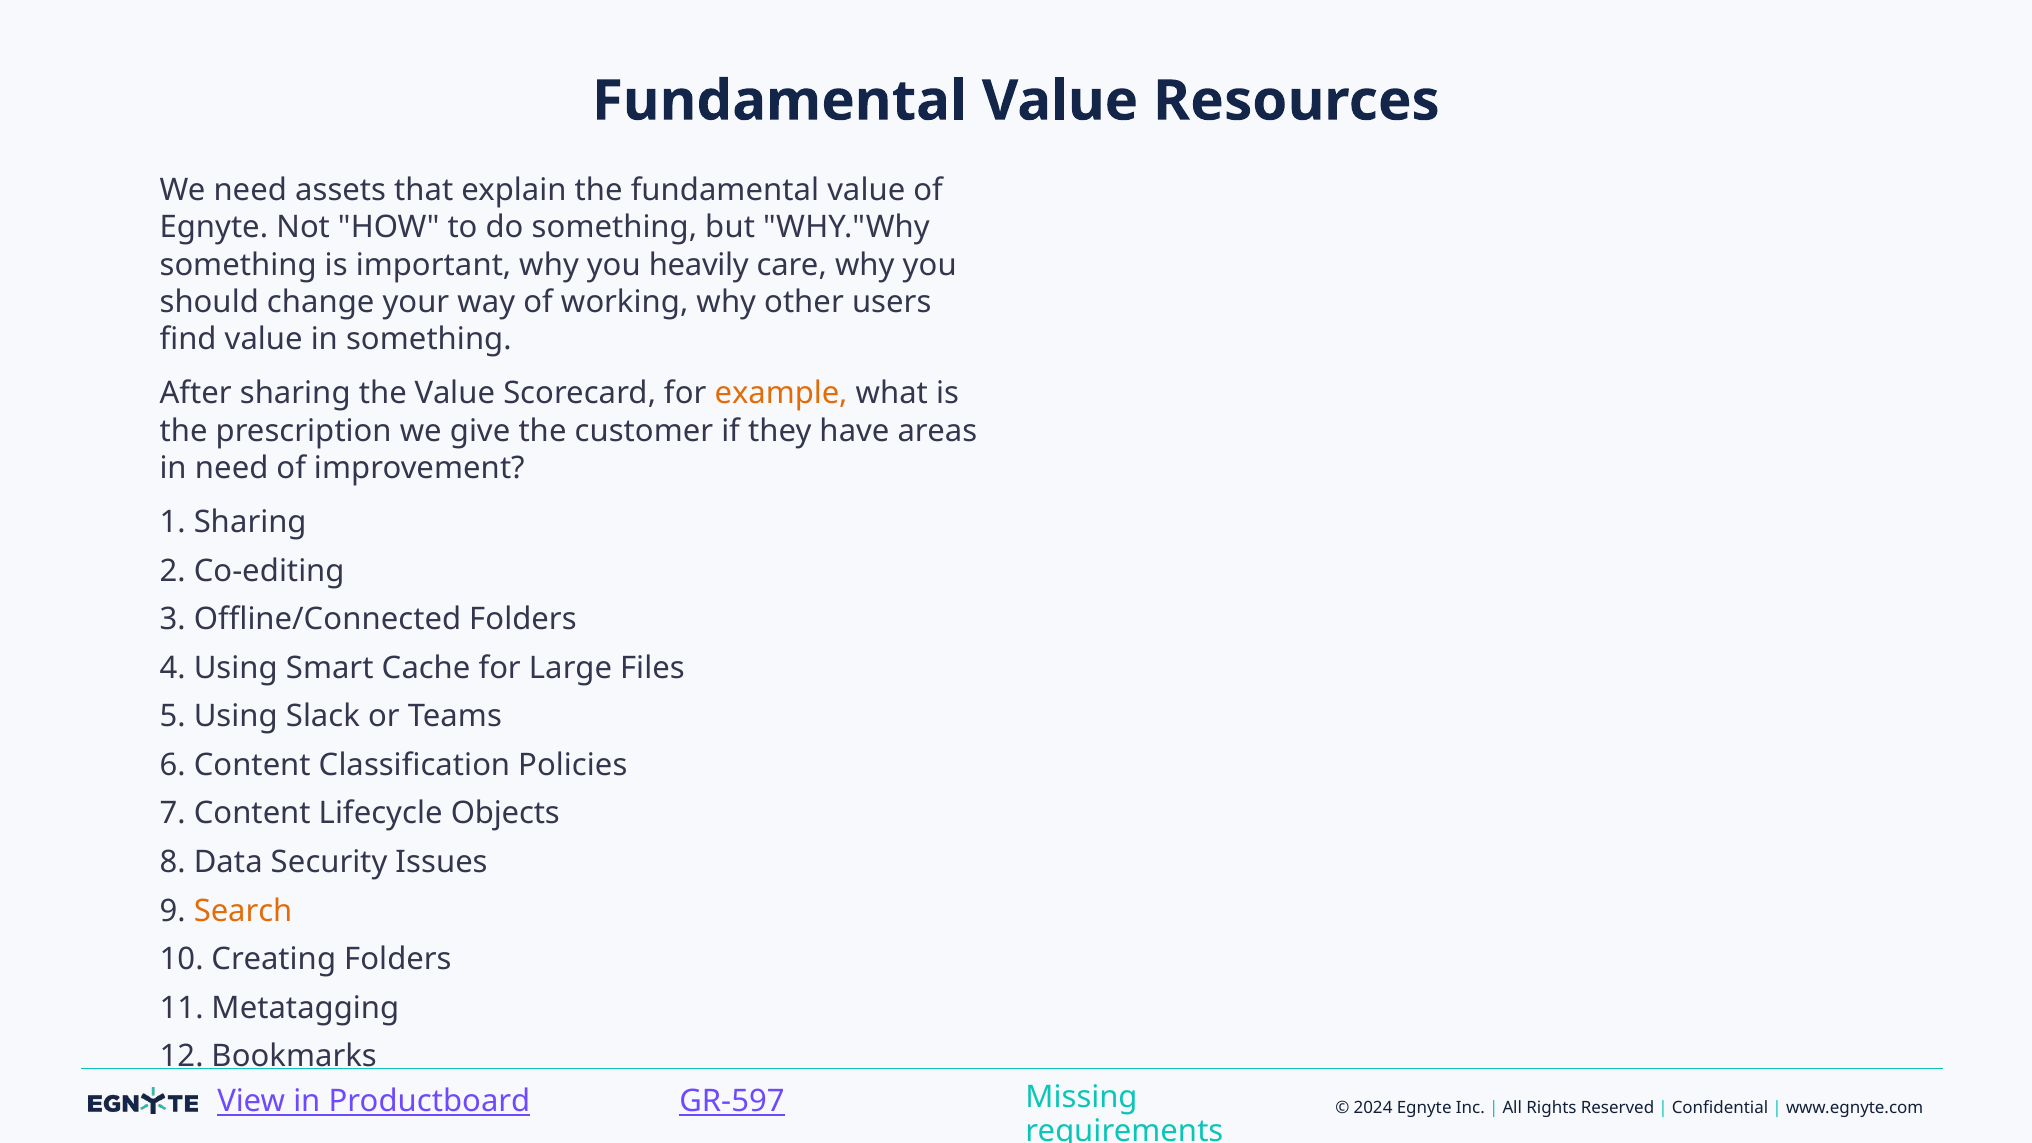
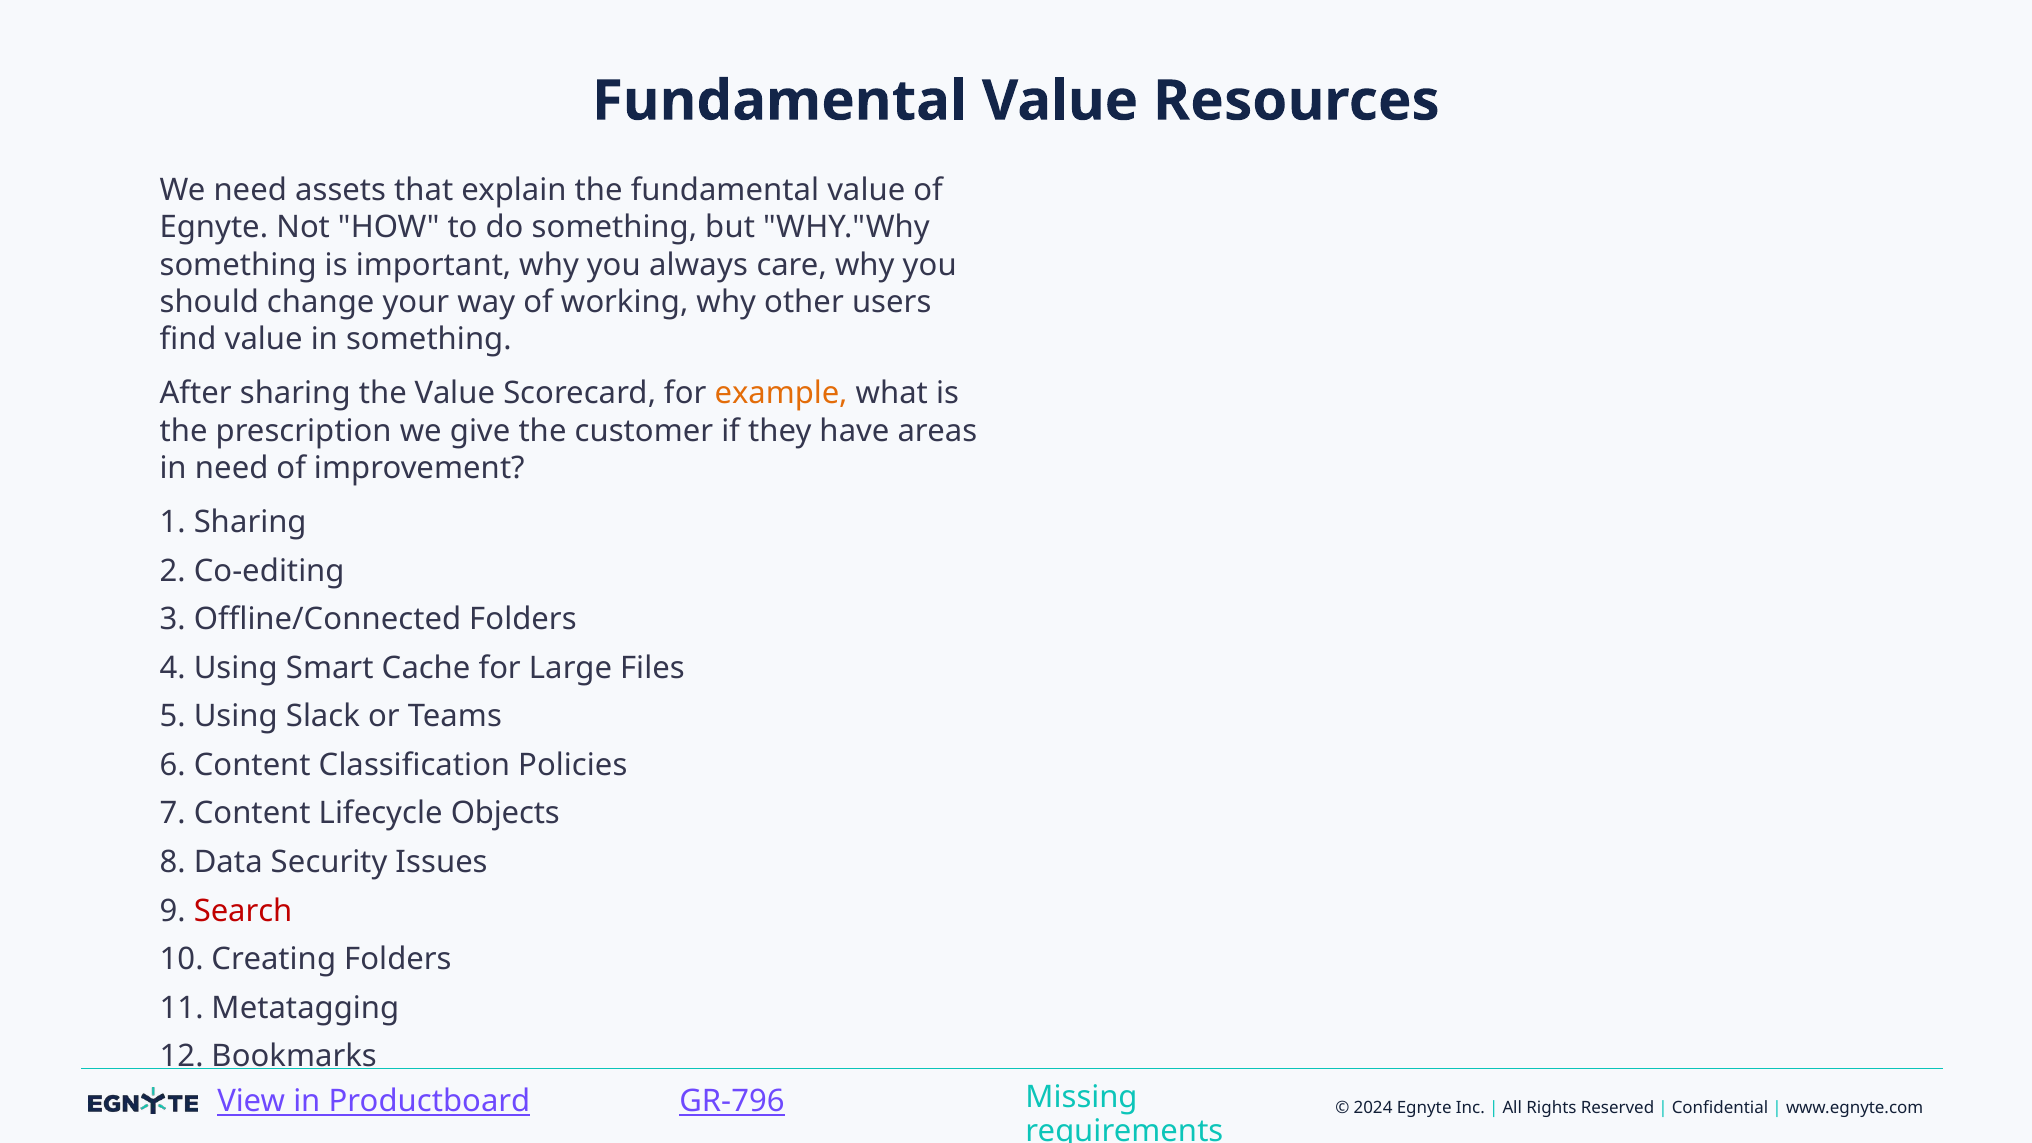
heavily: heavily -> always
Search colour: orange -> red
GR-597: GR-597 -> GR-796
